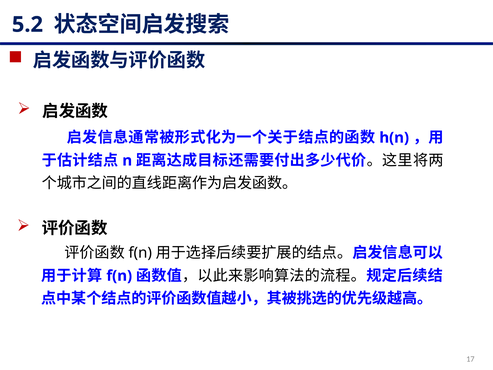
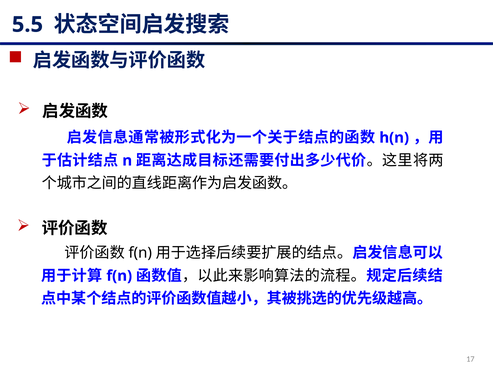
5.2: 5.2 -> 5.5
